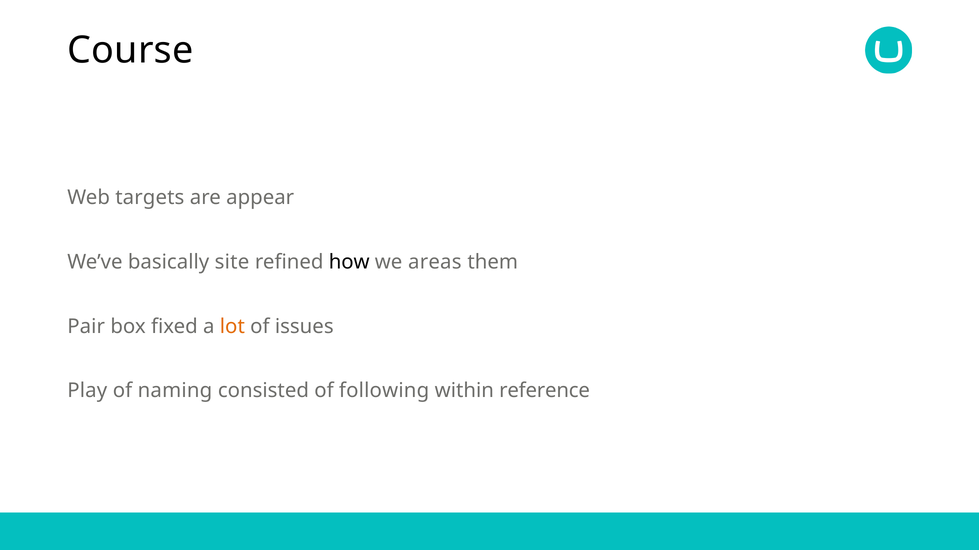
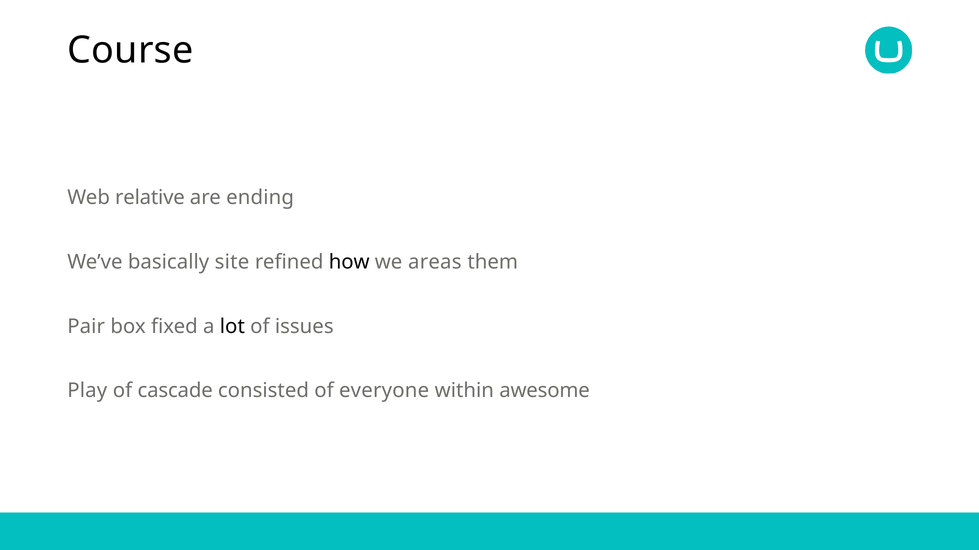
targets: targets -> relative
appear: appear -> ending
lot colour: orange -> black
naming: naming -> cascade
following: following -> everyone
reference: reference -> awesome
